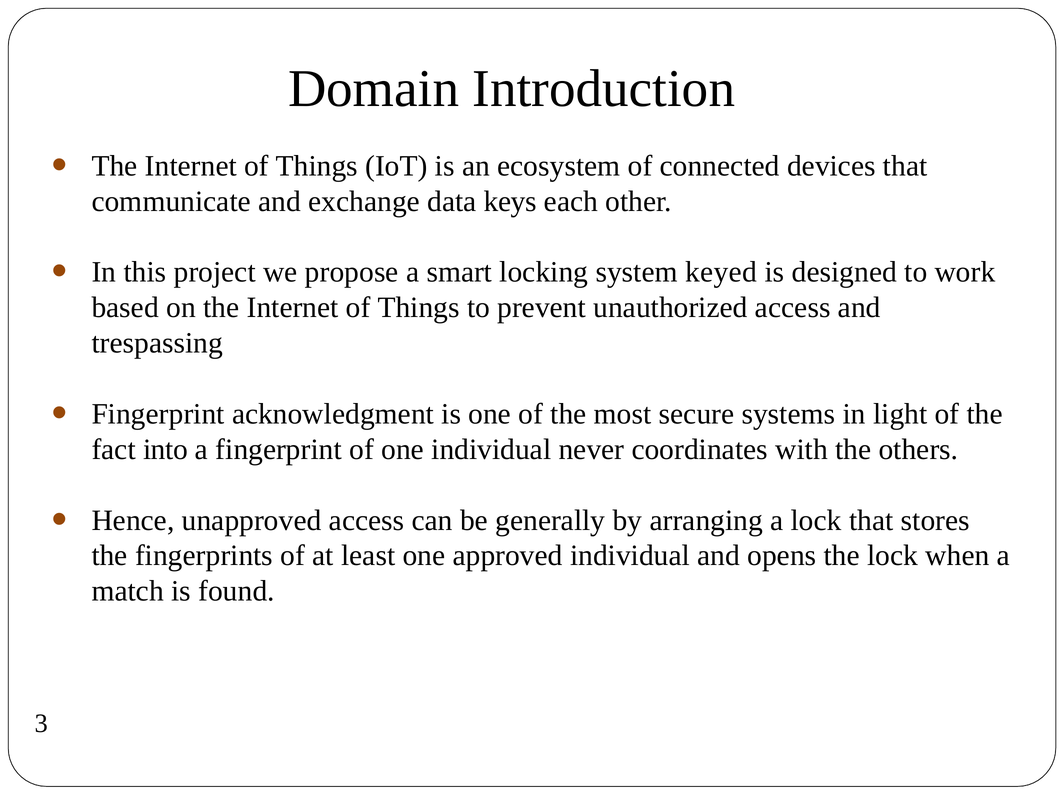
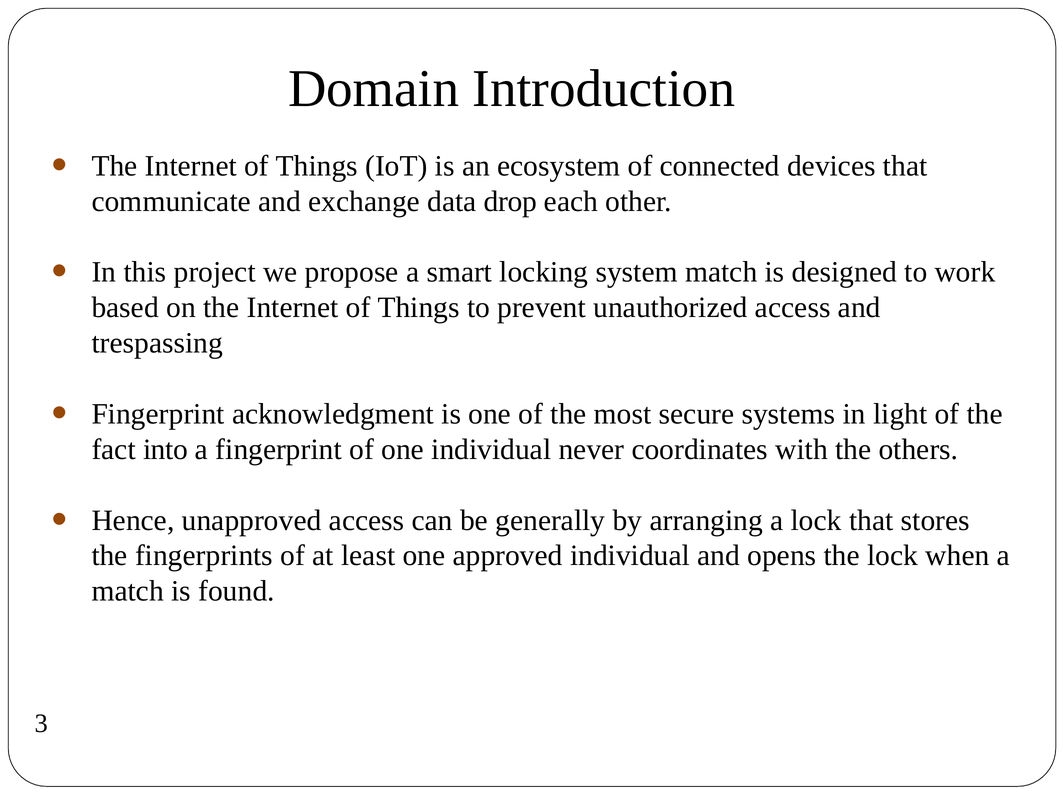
keys: keys -> drop
system keyed: keyed -> match
